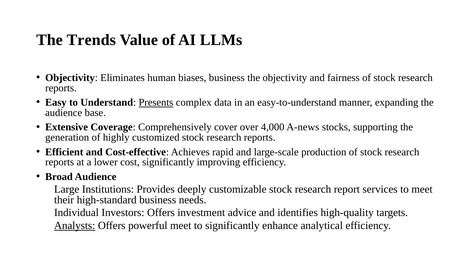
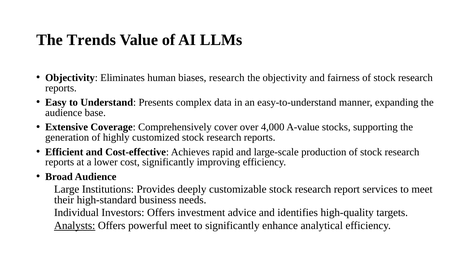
biases business: business -> research
Presents underline: present -> none
A-news: A-news -> A-value
